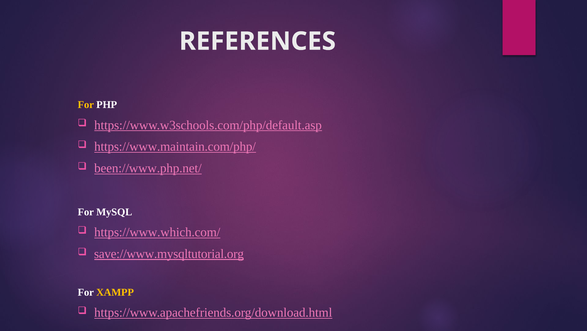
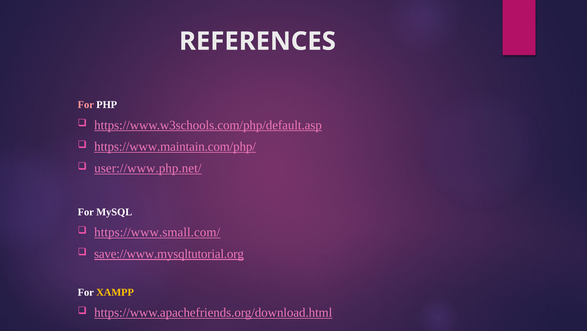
For at (86, 105) colour: yellow -> pink
been://www.php.net/: been://www.php.net/ -> user://www.php.net/
https://www.which.com/: https://www.which.com/ -> https://www.small.com/
